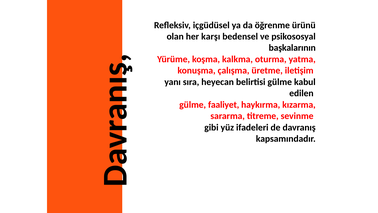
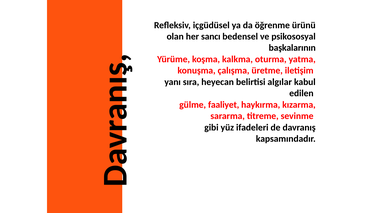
karşı: karşı -> sancı
belirtisi gülme: gülme -> algılar
